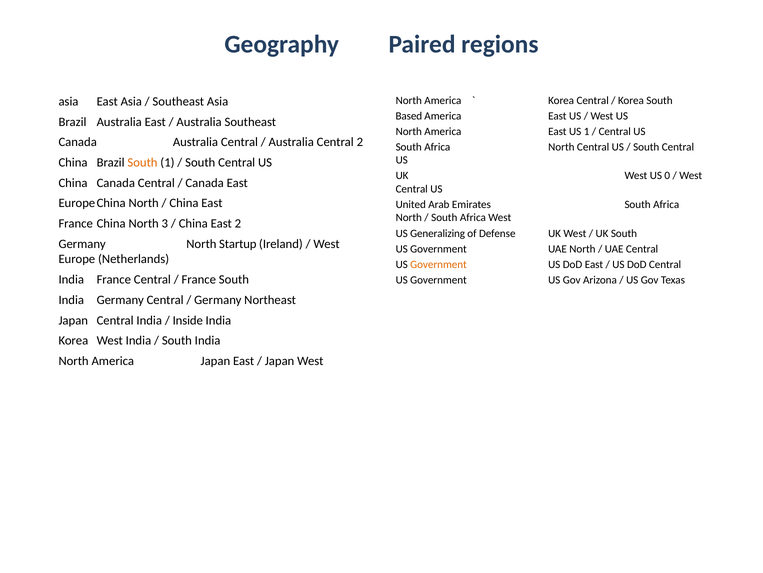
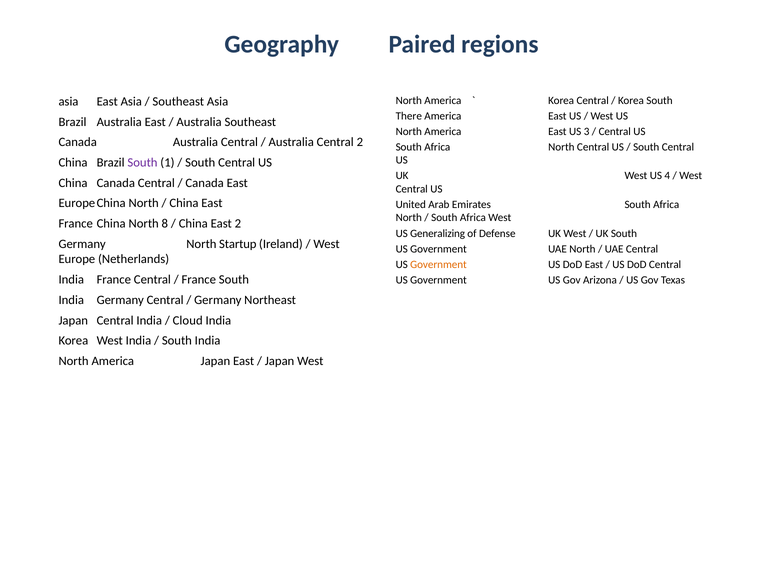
Based: Based -> There
US 1: 1 -> 3
South at (143, 162) colour: orange -> purple
0: 0 -> 4
3: 3 -> 8
Inside: Inside -> Cloud
